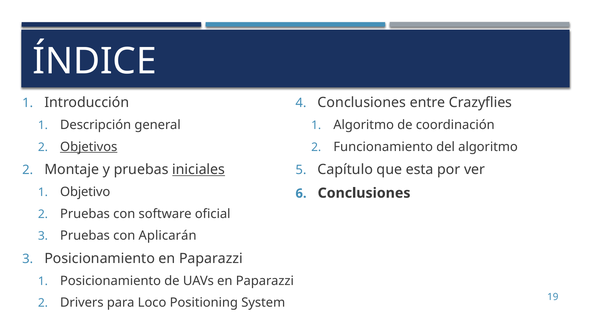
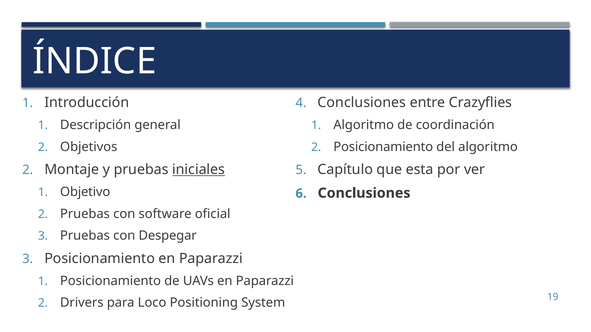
Objetivos underline: present -> none
Funcionamiento at (383, 147): Funcionamiento -> Posicionamiento
Aplicarán: Aplicarán -> Despegar
